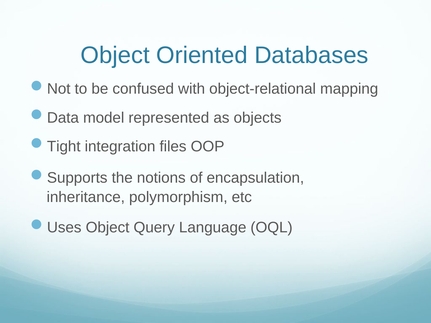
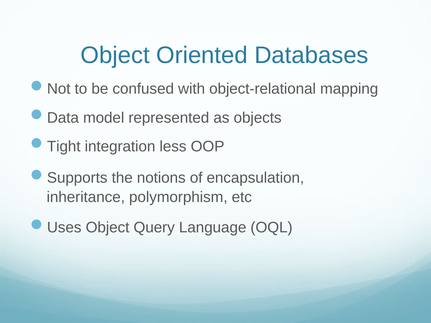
files: files -> less
